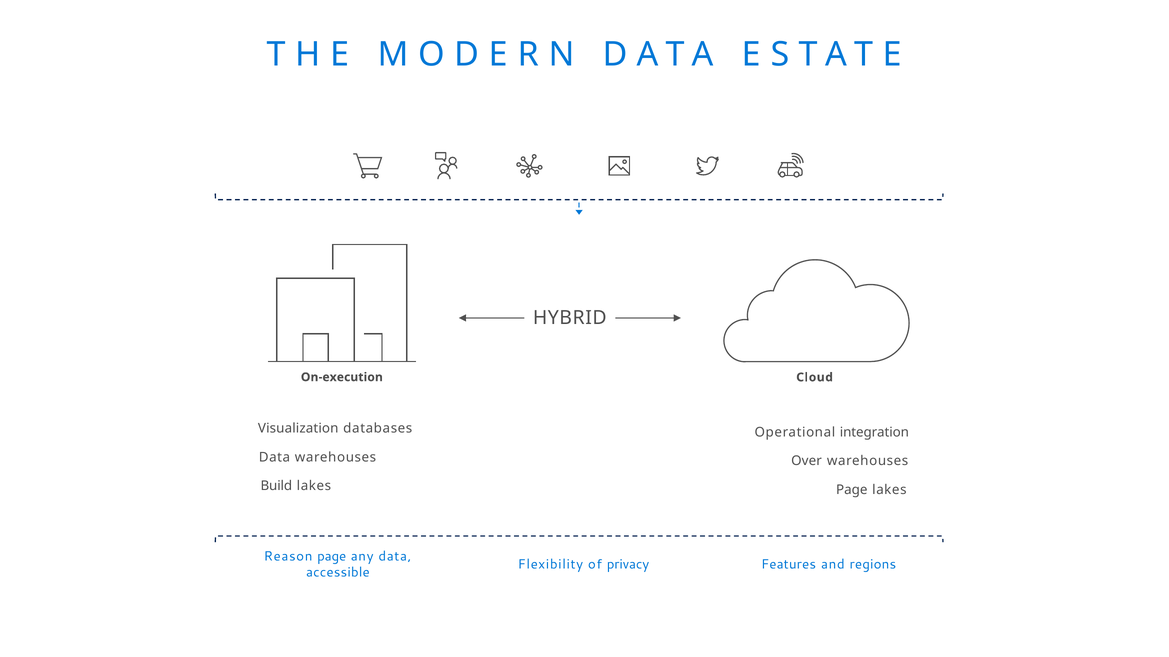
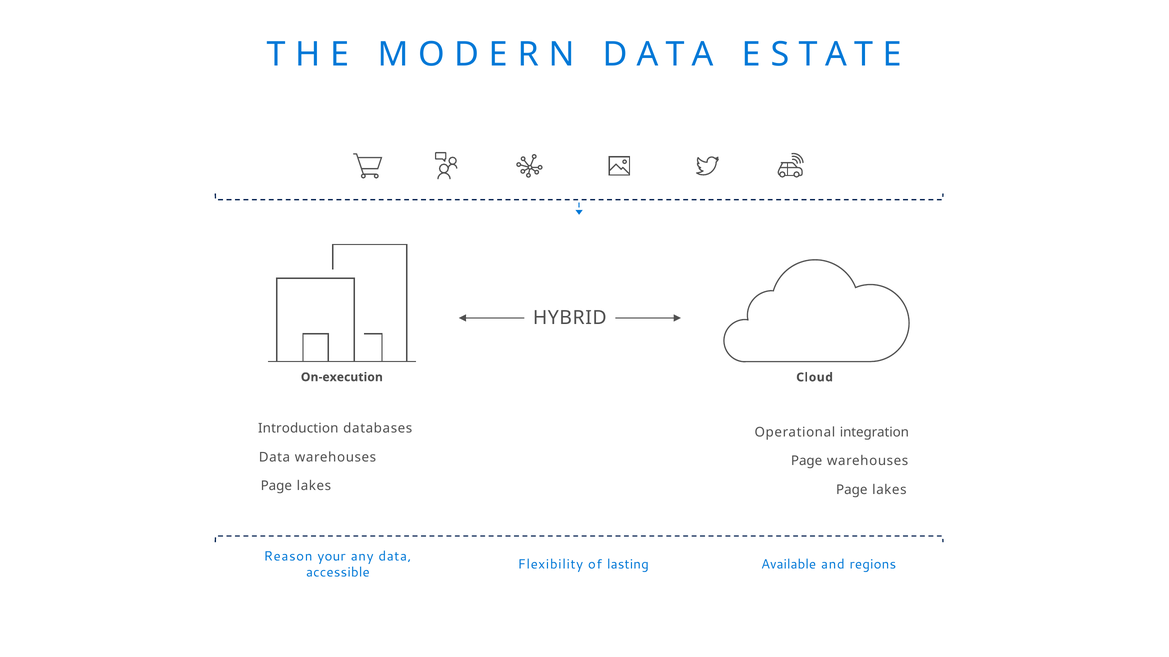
Visualization: Visualization -> Introduction
Over at (807, 461): Over -> Page
Build at (276, 486): Build -> Page
Reason page: page -> your
privacy: privacy -> lasting
Features: Features -> Available
